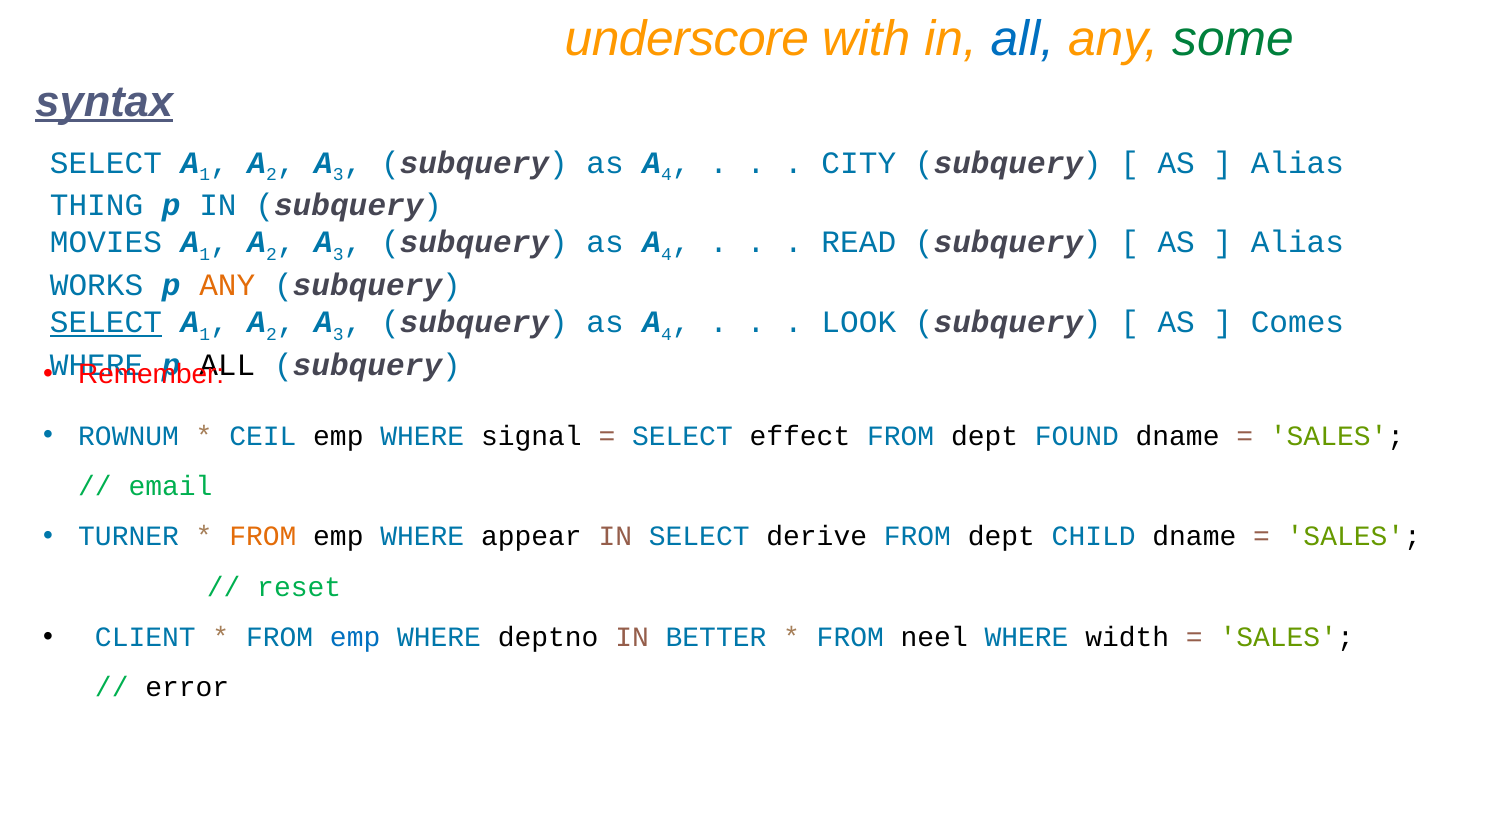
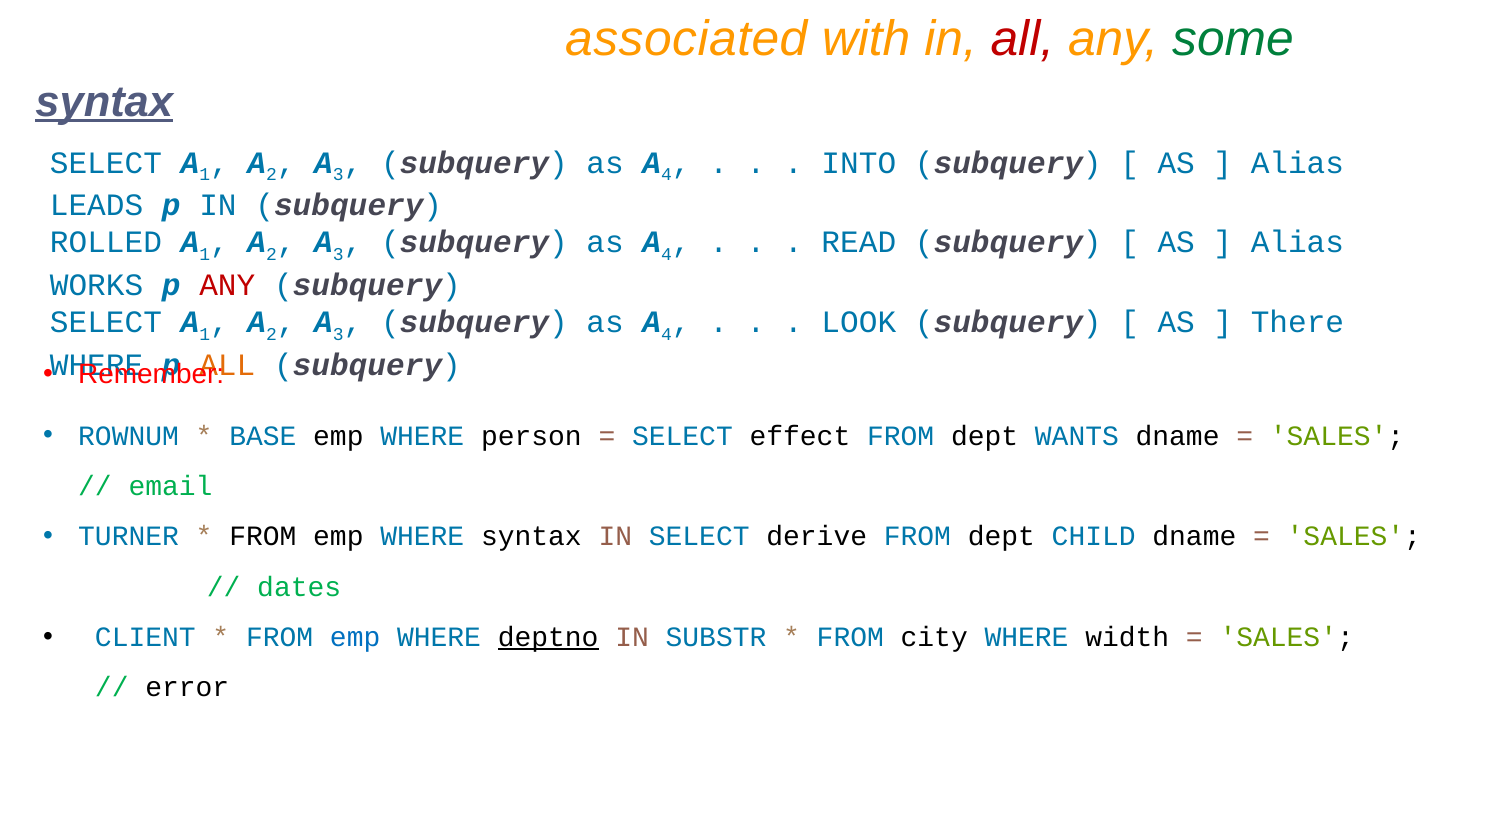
underscore: underscore -> associated
all at (1022, 39) colour: blue -> red
CITY: CITY -> INTO
THING: THING -> LEADS
MOVIES: MOVIES -> ROLLED
ANY at (227, 285) colour: orange -> red
SELECT at (106, 322) underline: present -> none
Comes: Comes -> There
ALL at (227, 365) colour: black -> orange
CEIL: CEIL -> BASE
signal: signal -> person
FOUND: FOUND -> WANTS
FROM at (263, 537) colour: orange -> black
WHERE appear: appear -> syntax
reset: reset -> dates
deptno underline: none -> present
BETTER: BETTER -> SUBSTR
neel: neel -> city
